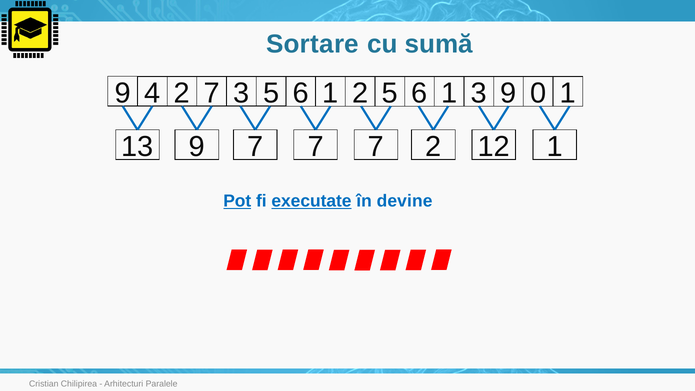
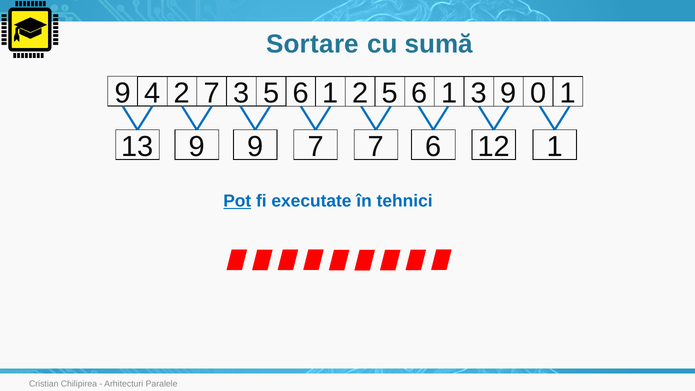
9 7: 7 -> 9
7 2: 2 -> 6
executate underline: present -> none
devine: devine -> tehnici
